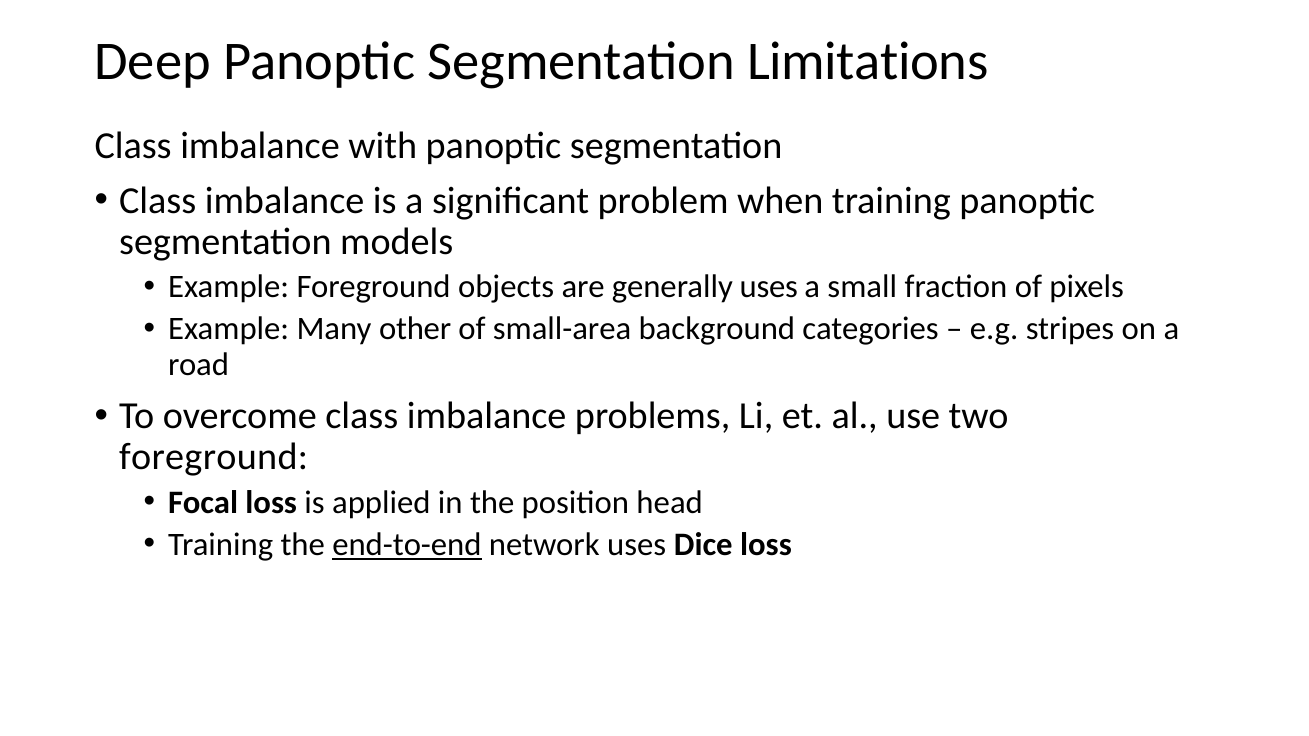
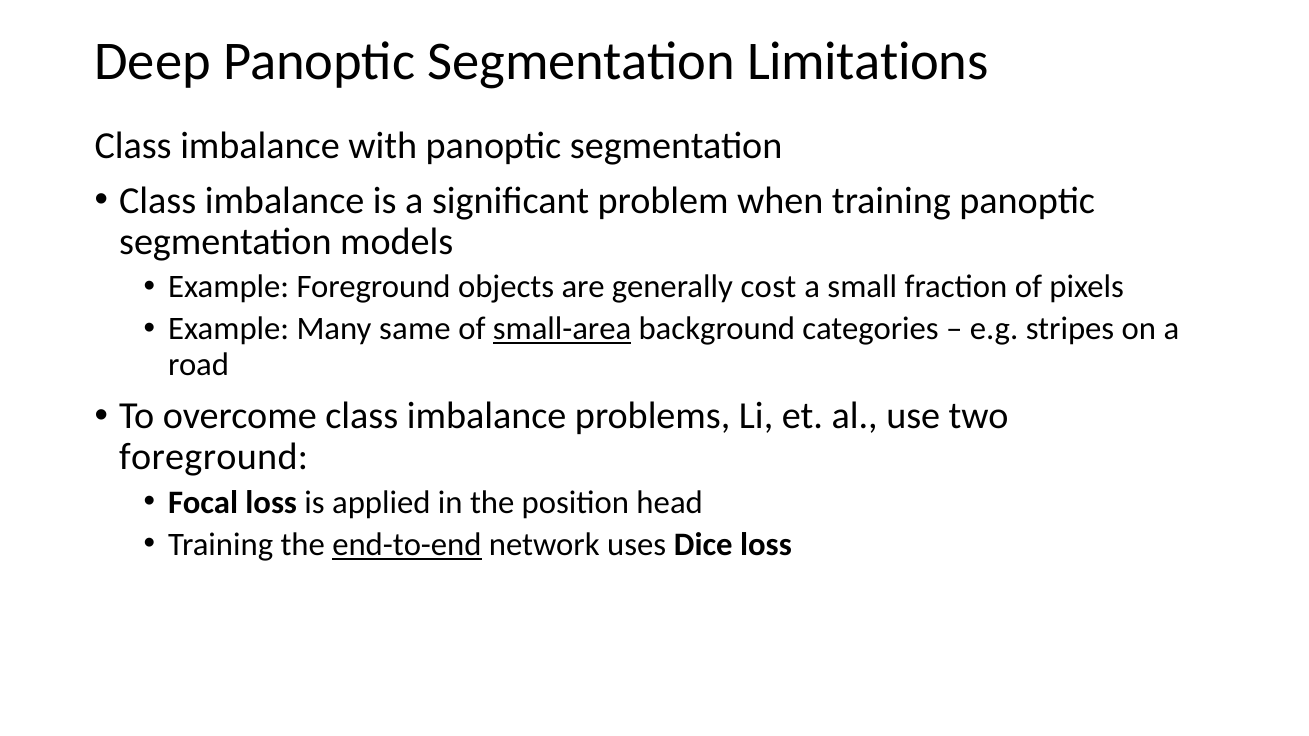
generally uses: uses -> cost
other: other -> same
small-area underline: none -> present
